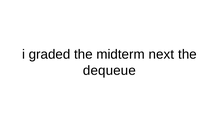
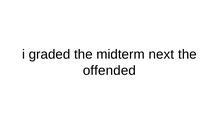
dequeue: dequeue -> offended
